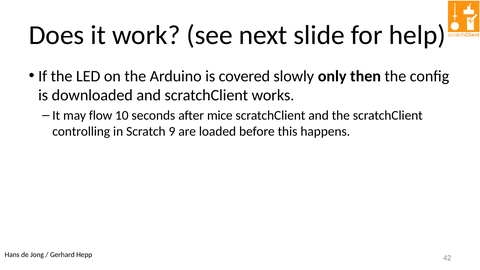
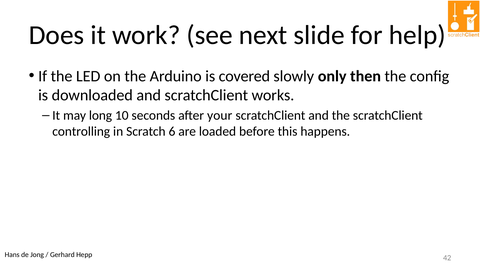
flow: flow -> long
mice: mice -> your
9: 9 -> 6
